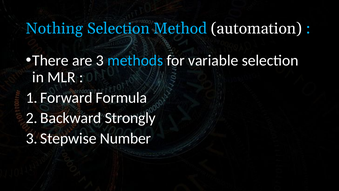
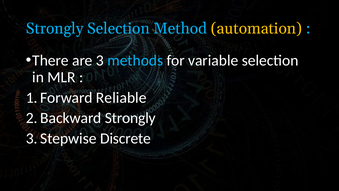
Nothing at (55, 28): Nothing -> Strongly
automation colour: white -> yellow
Formula: Formula -> Reliable
Number: Number -> Discrete
